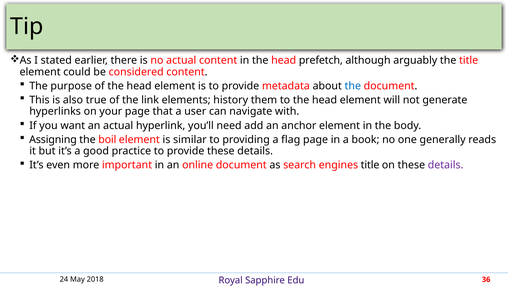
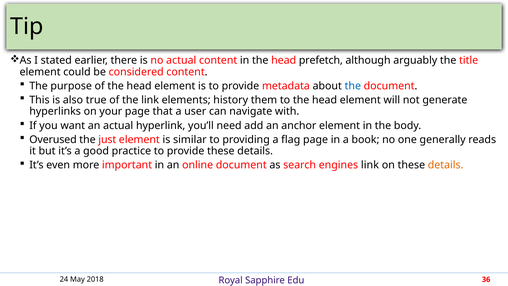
Assigning: Assigning -> Overused
boil: boil -> just
engines title: title -> link
details at (446, 165) colour: purple -> orange
